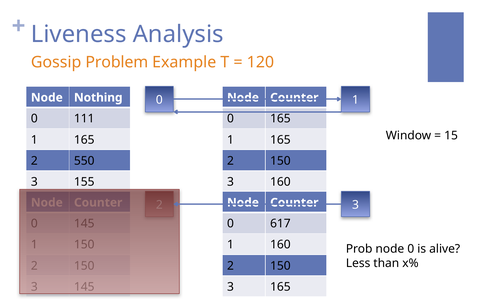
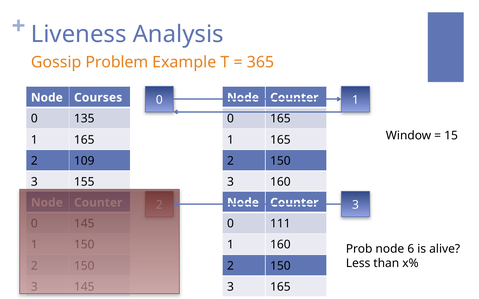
120: 120 -> 365
Nothing: Nothing -> Courses
111: 111 -> 135
550: 550 -> 109
617: 617 -> 111
node 0: 0 -> 6
